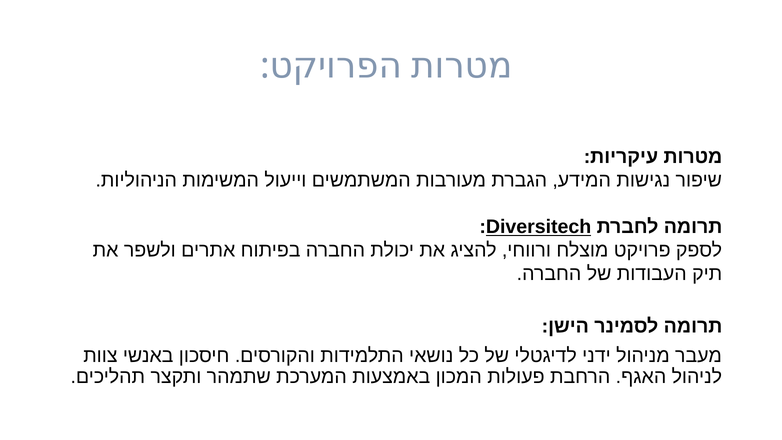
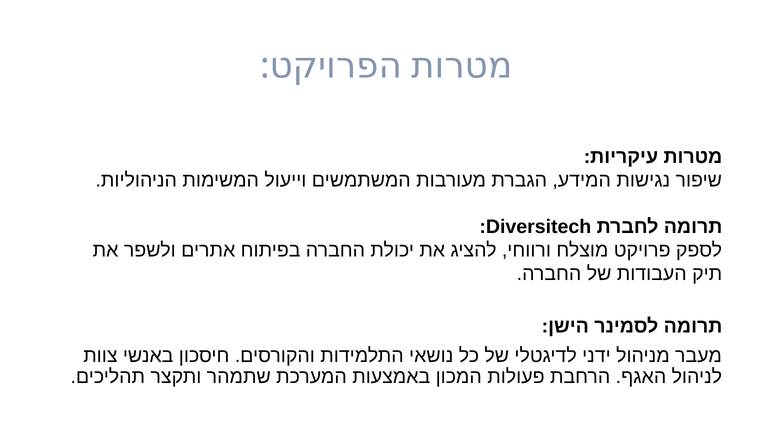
Diversitech underline: present -> none
